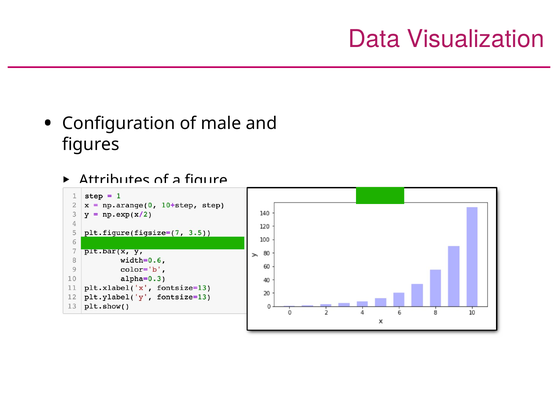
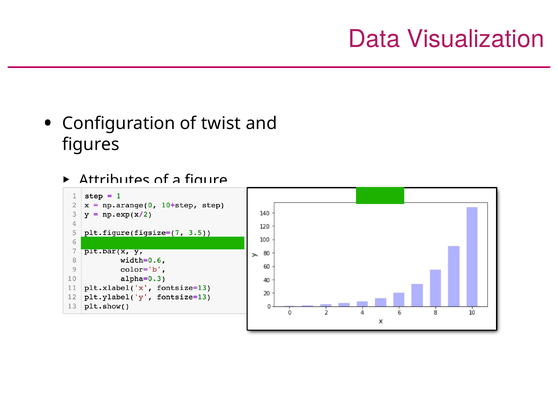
male: male -> twist
